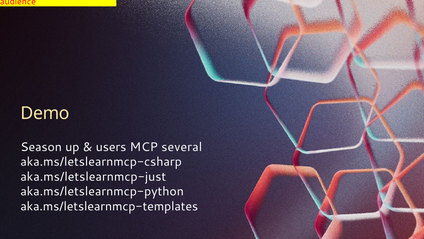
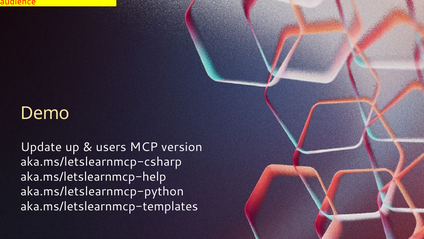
Season: Season -> Update
several: several -> version
aka.ms/letslearnmcp-just: aka.ms/letslearnmcp-just -> aka.ms/letslearnmcp-help
